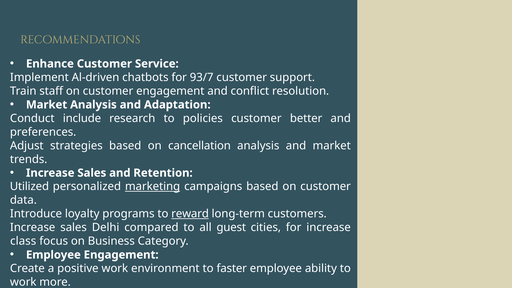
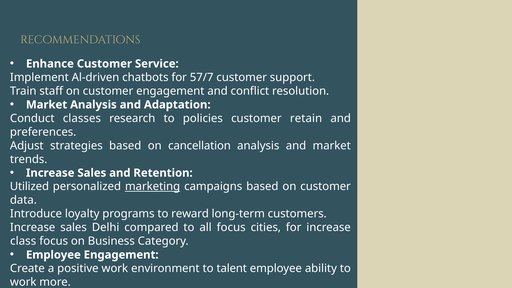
93/7: 93/7 -> 57/7
include: include -> classes
customer better: better -> retain
reward underline: present -> none
all guest: guest -> focus
to faster: faster -> talent
